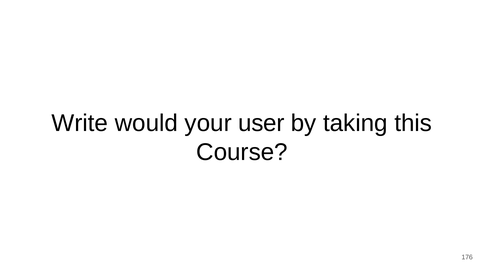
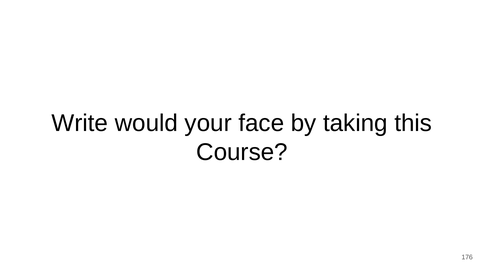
user: user -> face
